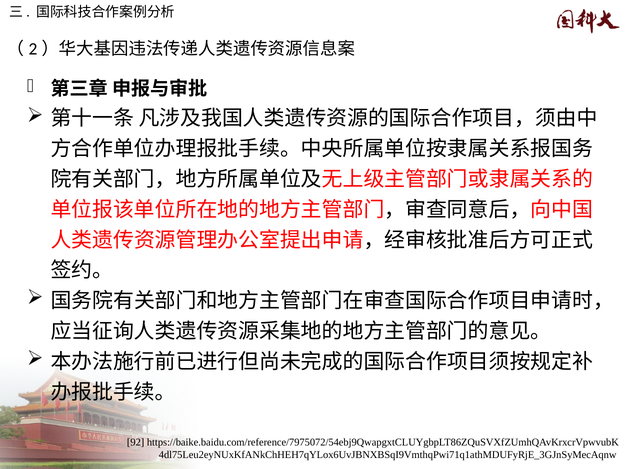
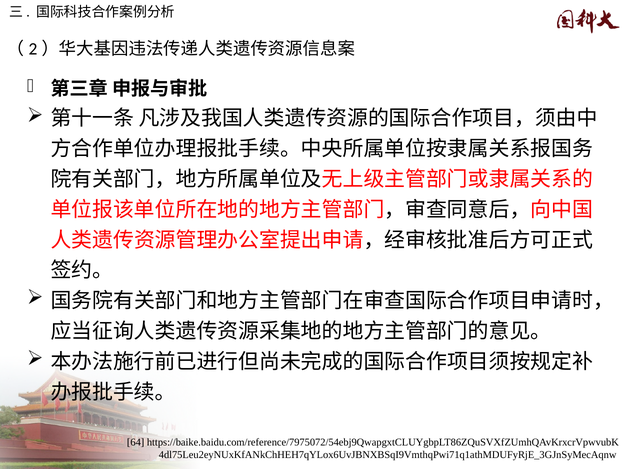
92: 92 -> 64
